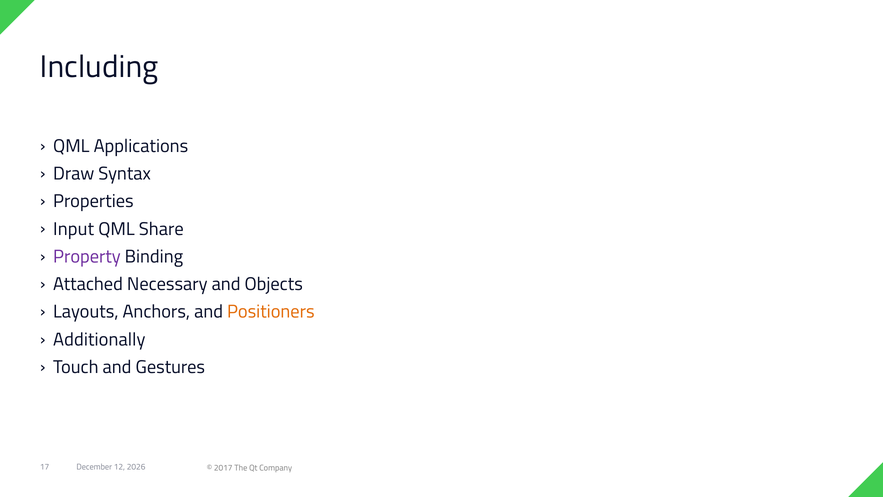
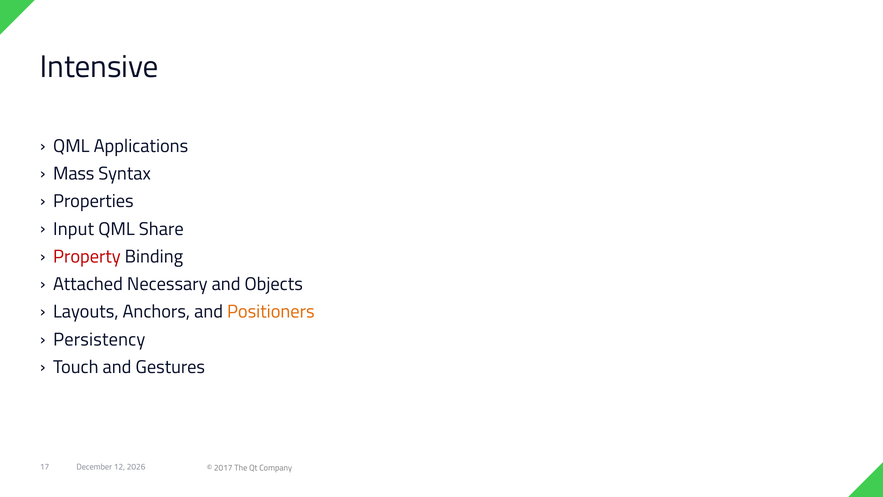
Including: Including -> Intensive
Draw: Draw -> Mass
Property colour: purple -> red
Additionally: Additionally -> Persistency
